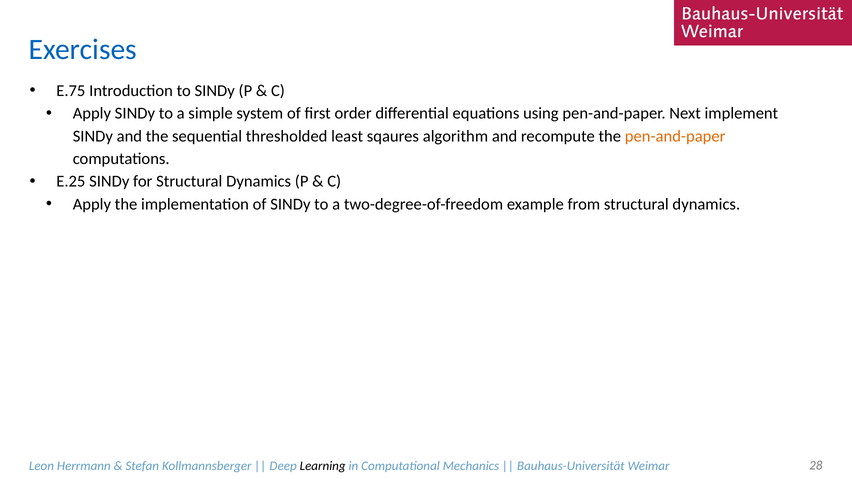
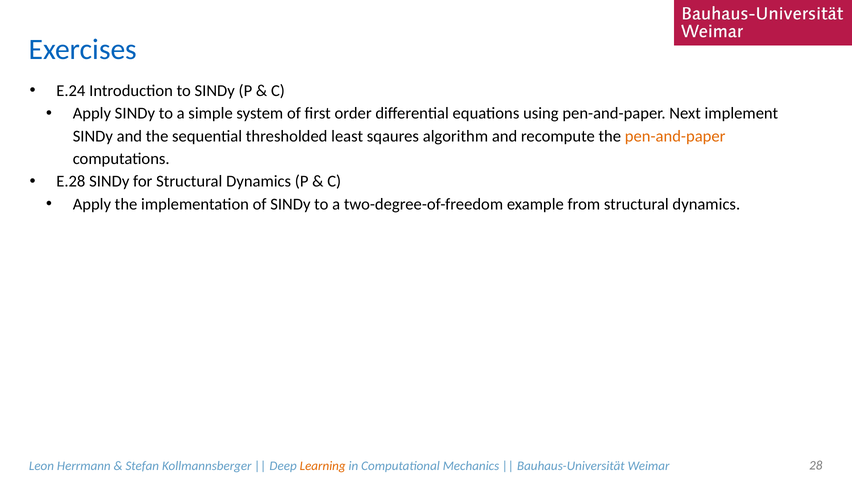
E.75: E.75 -> E.24
E.25: E.25 -> E.28
Learning colour: black -> orange
